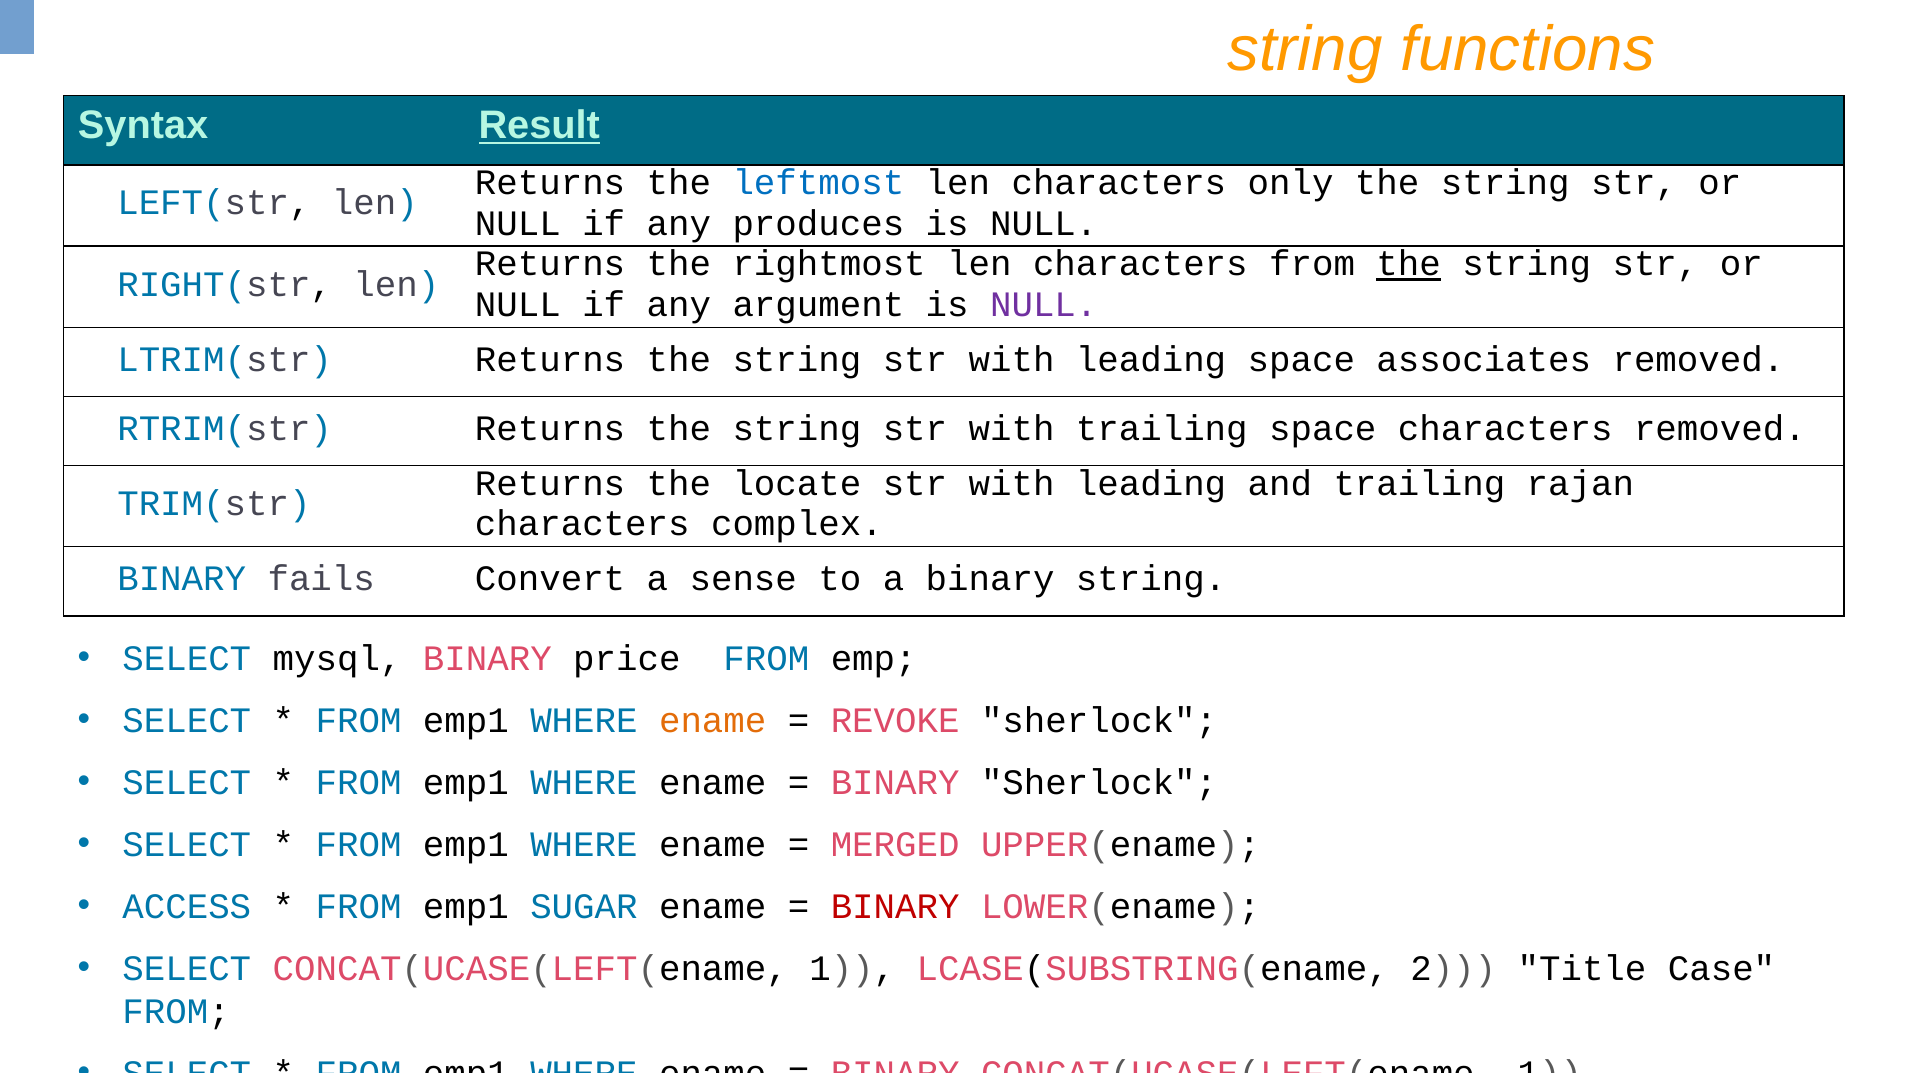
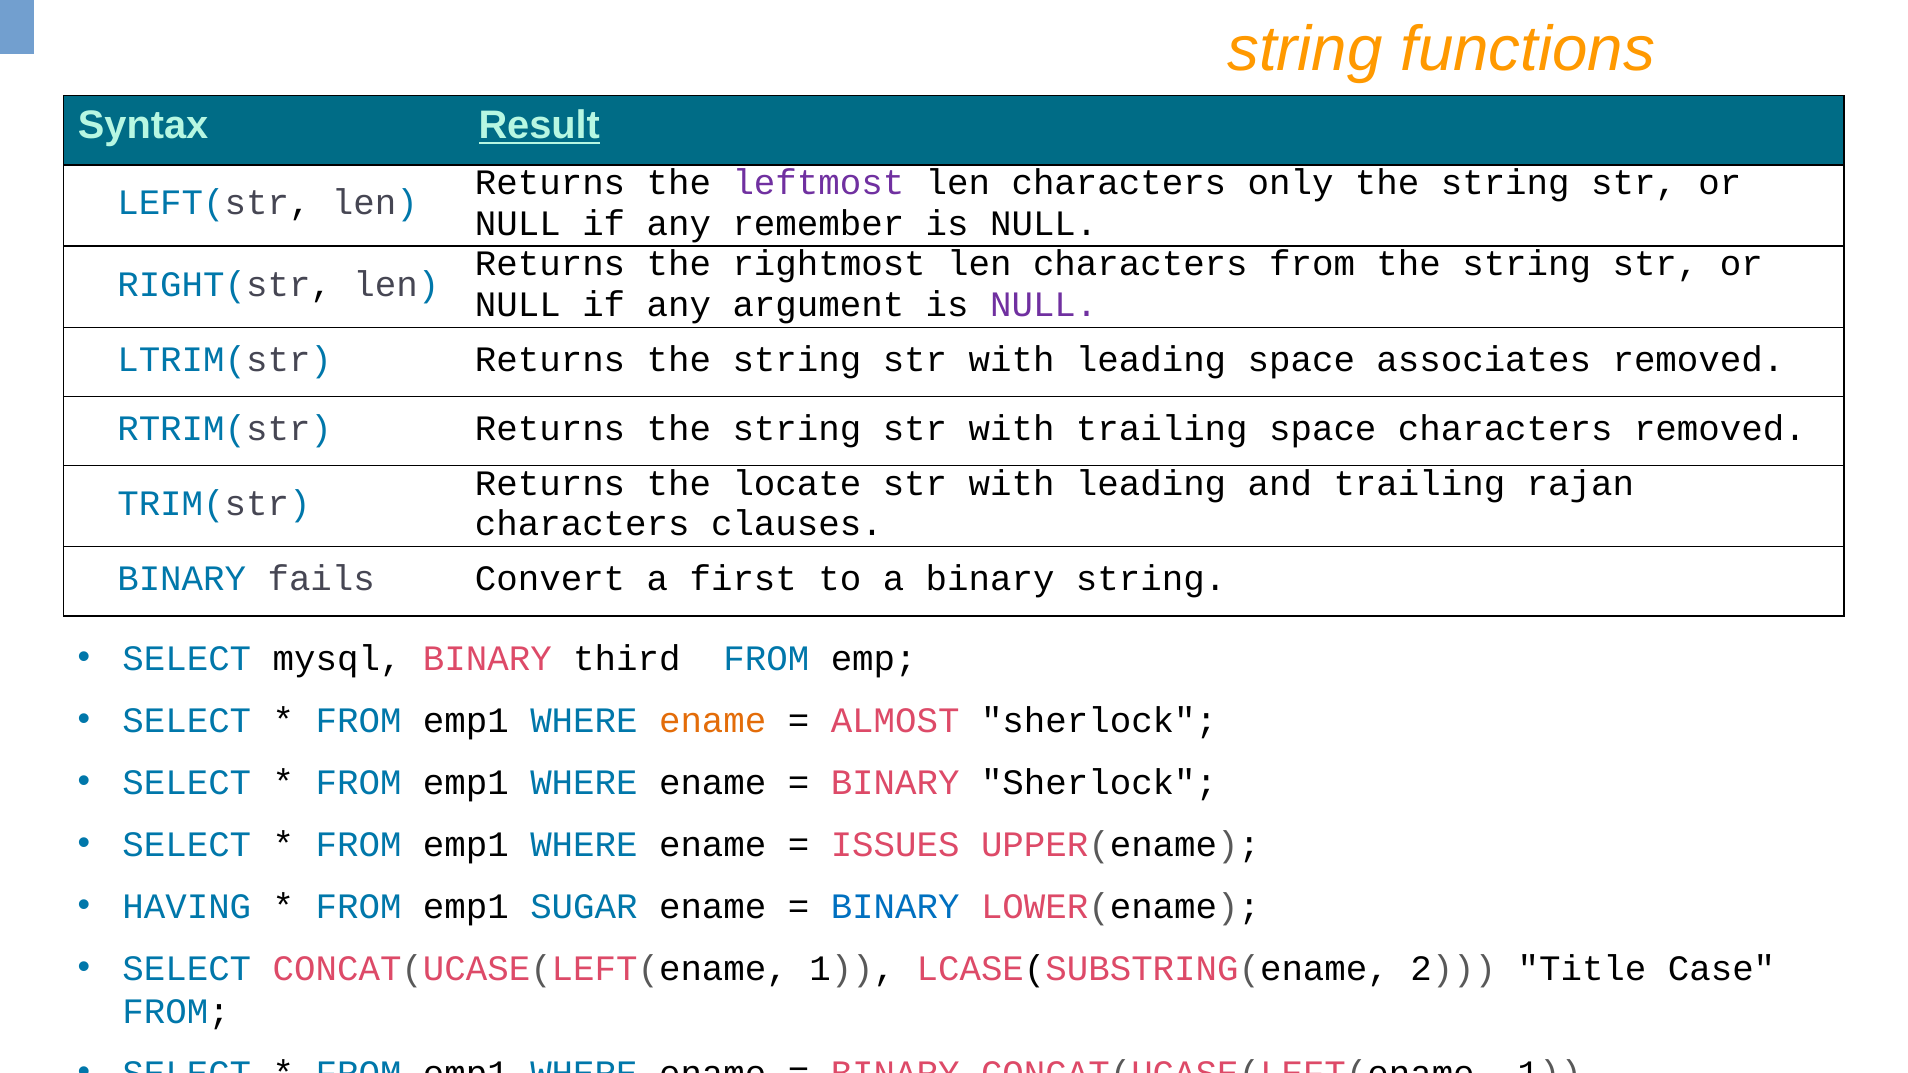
leftmost colour: blue -> purple
produces: produces -> remember
the at (1409, 264) underline: present -> none
complex: complex -> clauses
sense: sense -> first
price: price -> third
REVOKE: REVOKE -> ALMOST
MERGED: MERGED -> ISSUES
ACCESS: ACCESS -> HAVING
BINARY at (895, 907) colour: red -> blue
